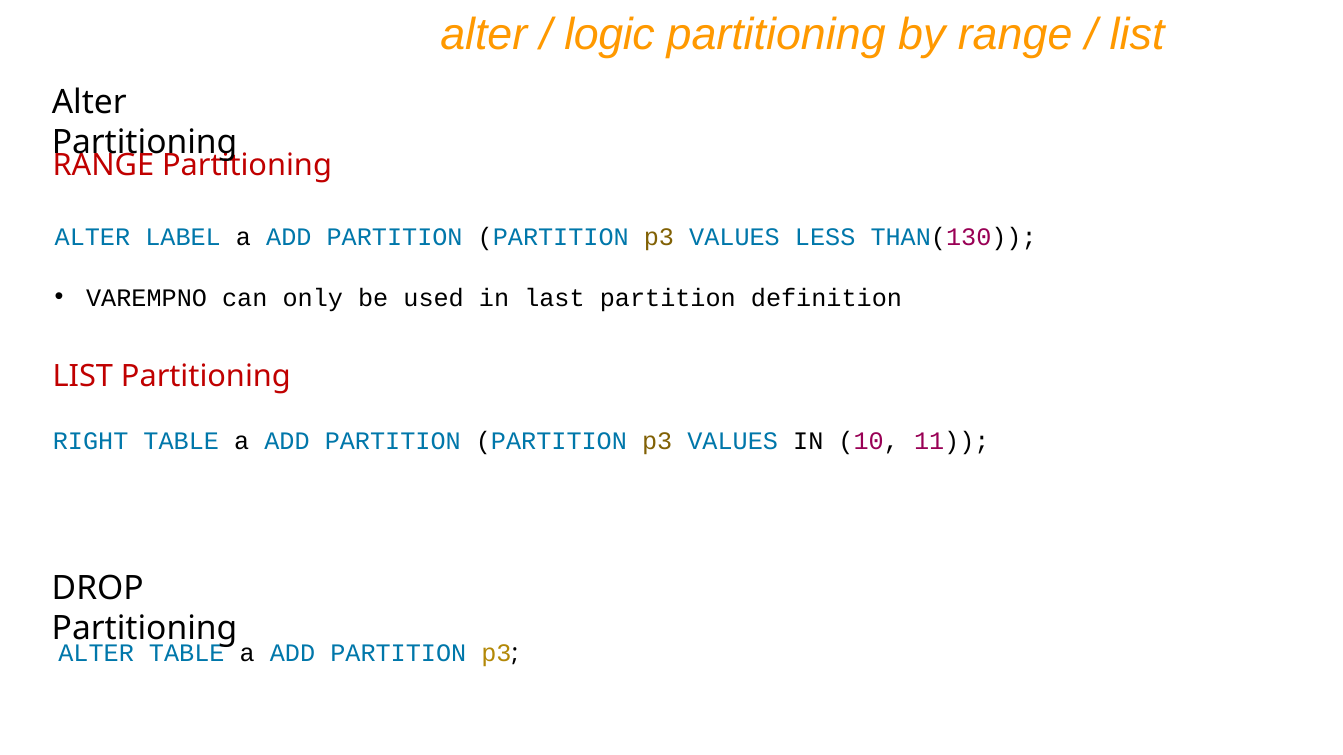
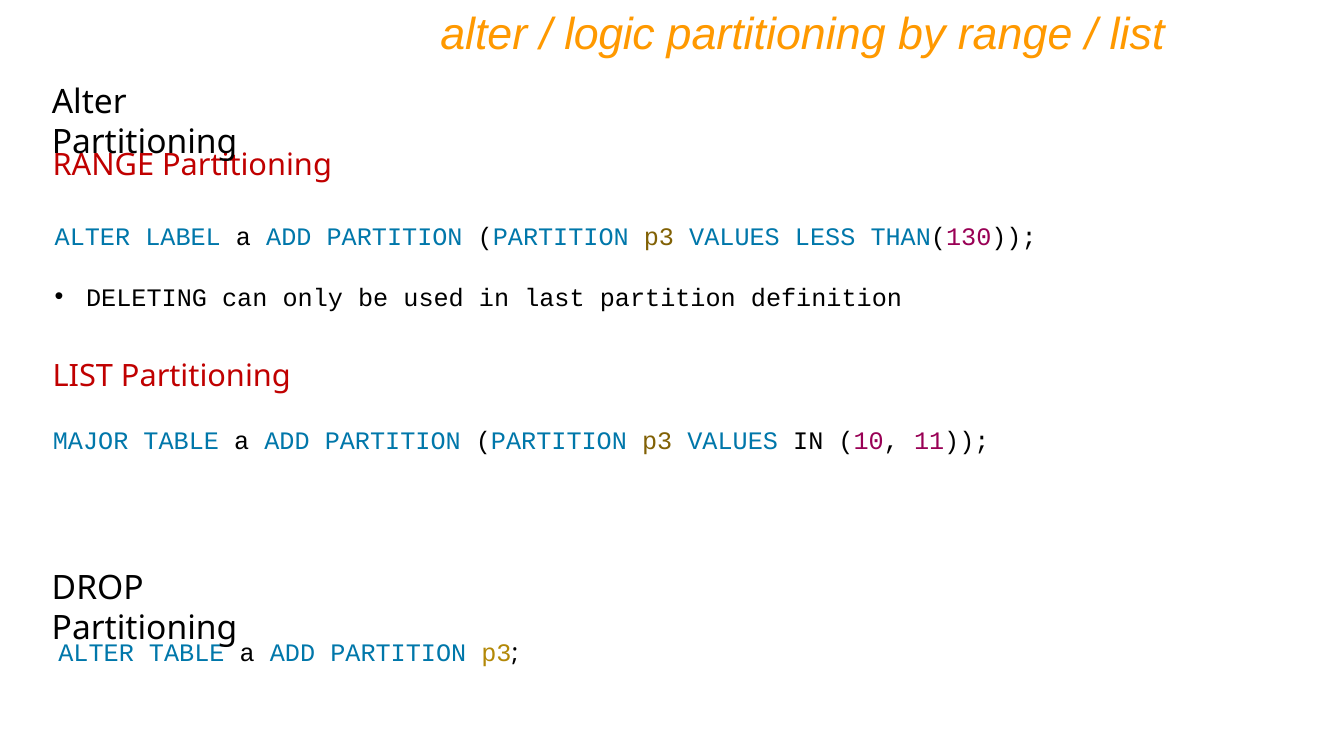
VAREMPNO: VAREMPNO -> DELETING
RIGHT: RIGHT -> MAJOR
